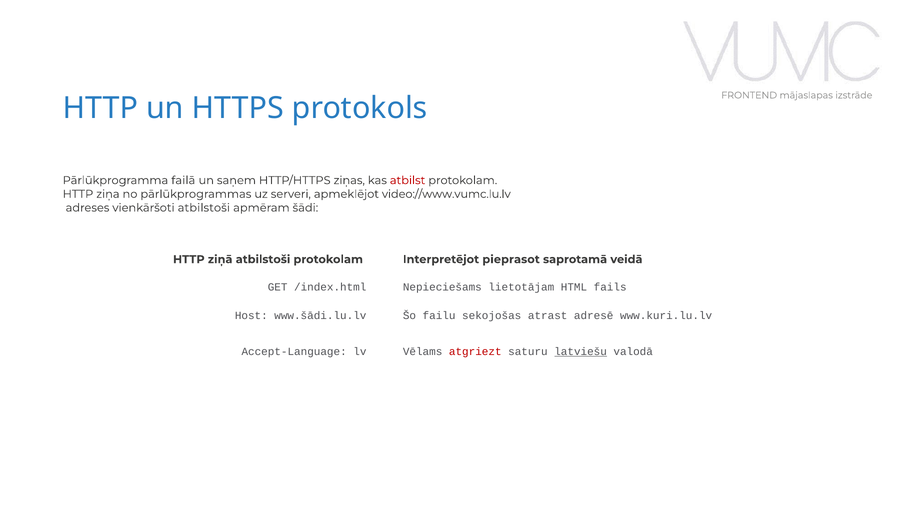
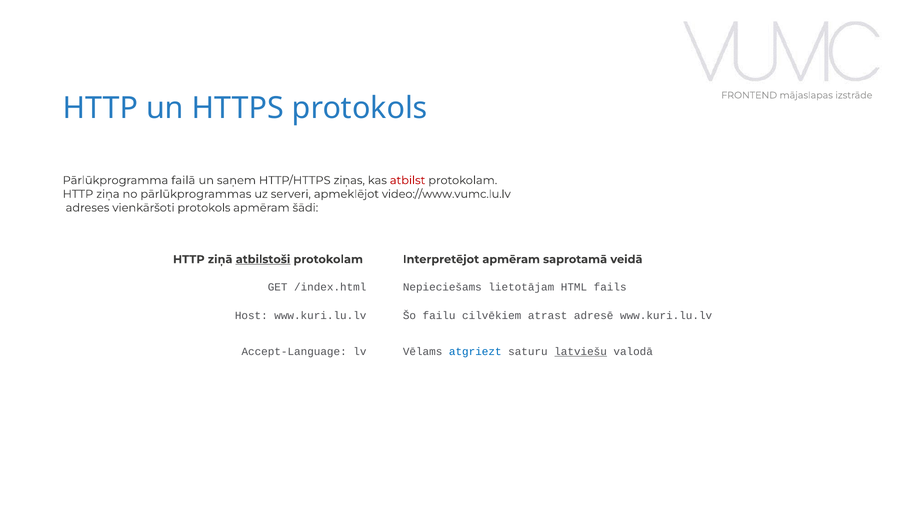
vienkāršoti atbilstoši: atbilstoši -> protokols
atbilstoši at (263, 259) underline: none -> present
Interpretējot pieprasot: pieprasot -> apmēram
Host www.šādi.lu.lv: www.šādi.lu.lv -> www.kuri.lu.lv
sekojošas: sekojošas -> cilvēkiem
atgriezt colour: red -> blue
